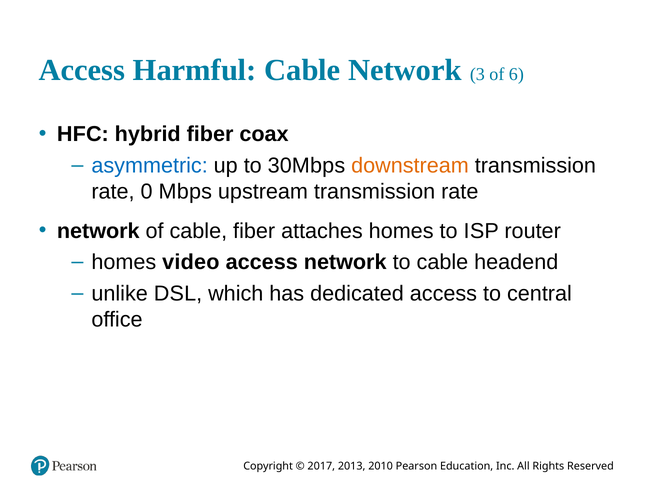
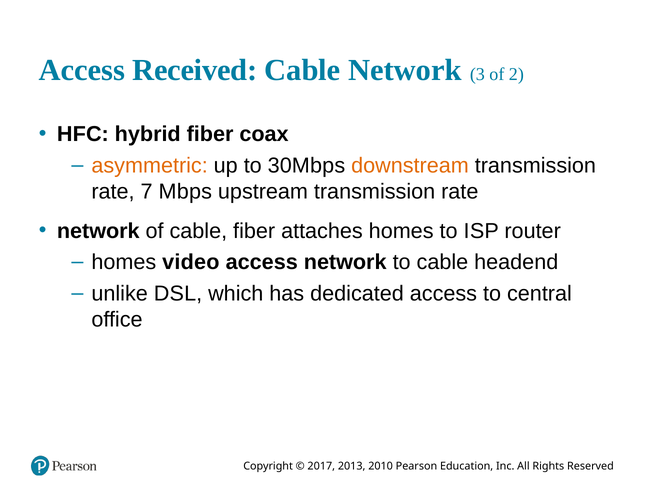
Harmful: Harmful -> Received
6: 6 -> 2
asymmetric colour: blue -> orange
0: 0 -> 7
